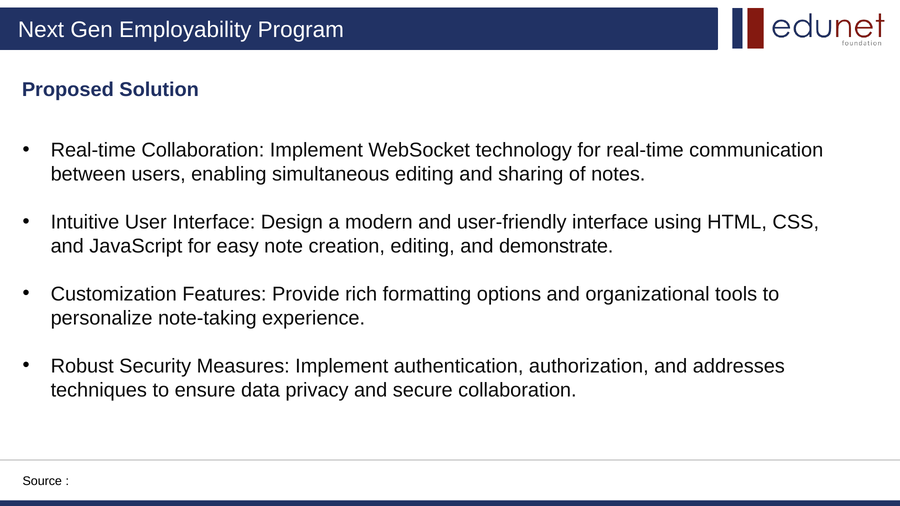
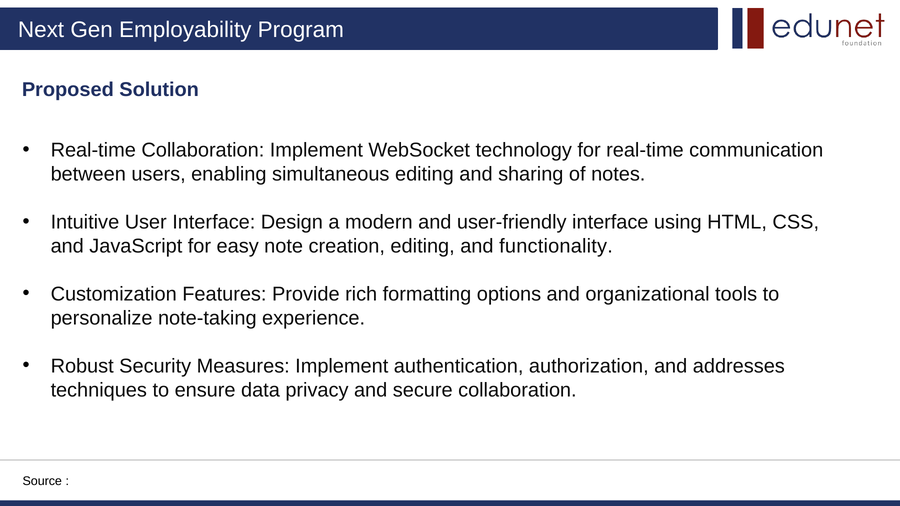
demonstrate: demonstrate -> functionality
